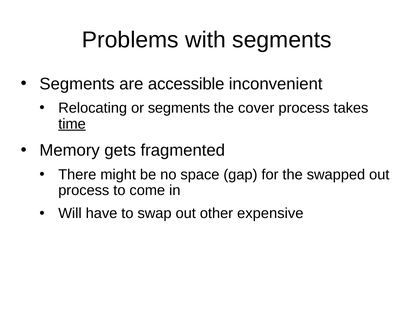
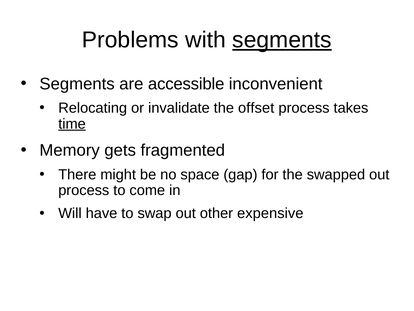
segments at (282, 40) underline: none -> present
or segments: segments -> invalidate
cover: cover -> offset
